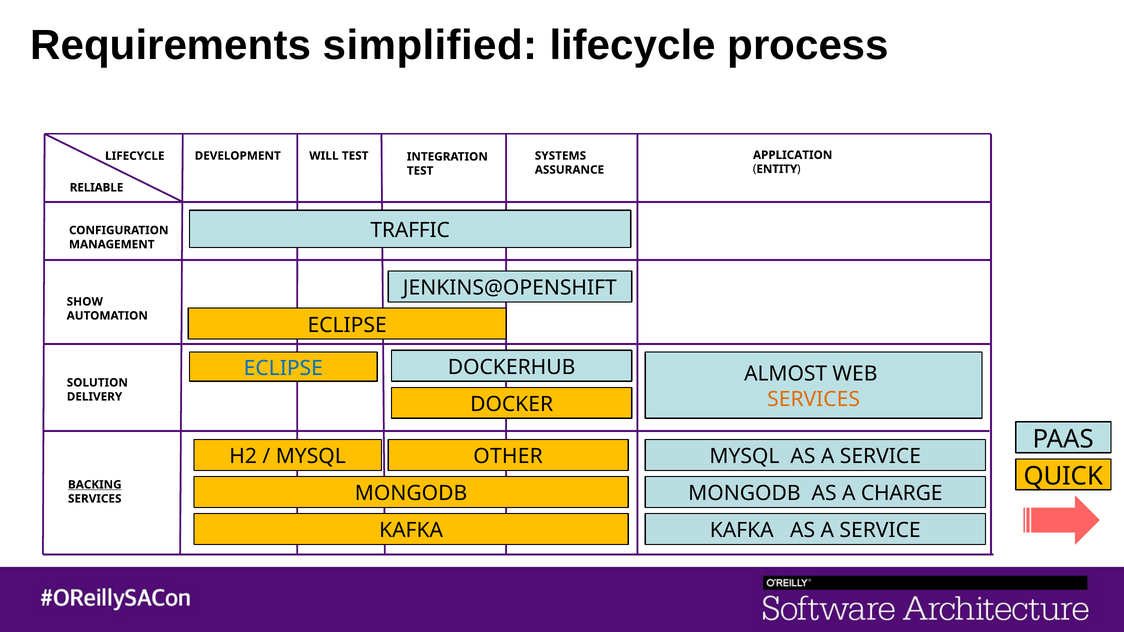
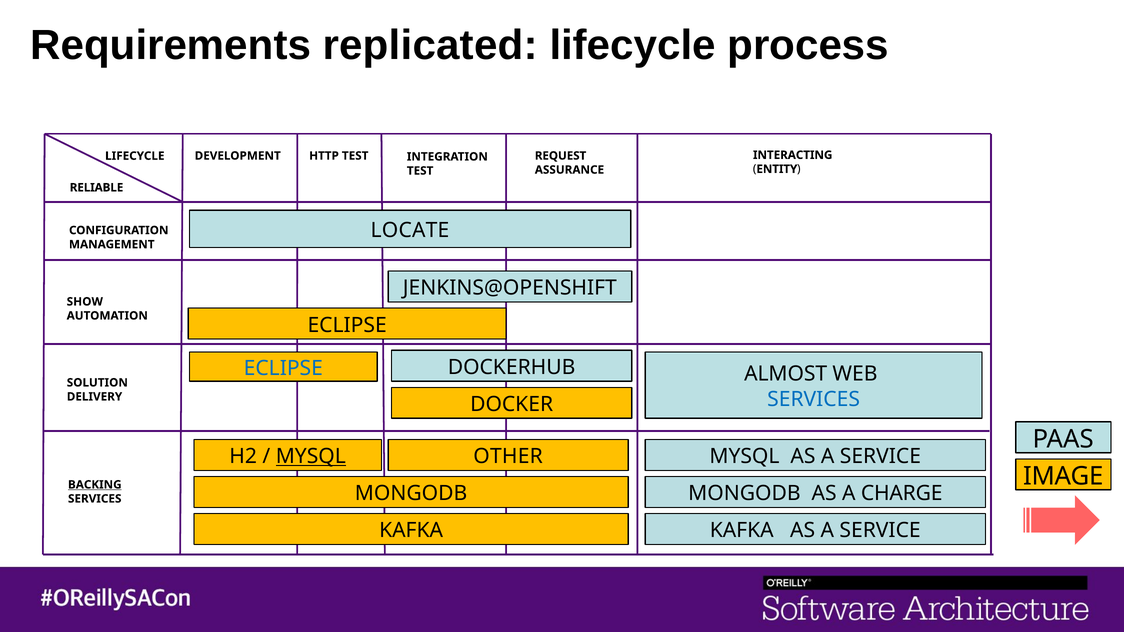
simplified: simplified -> replicated
APPLICATION: APPLICATION -> INTERACTING
WILL: WILL -> HTTP
SYSTEMS: SYSTEMS -> REQUEST
TRAFFIC: TRAFFIC -> LOCATE
SERVICES at (814, 399) colour: orange -> blue
MYSQL at (311, 457) underline: none -> present
QUICK: QUICK -> IMAGE
